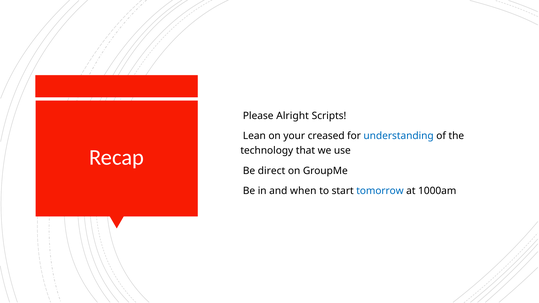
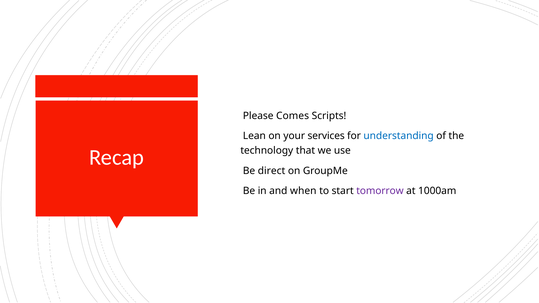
Alright: Alright -> Comes
creased: creased -> services
tomorrow colour: blue -> purple
